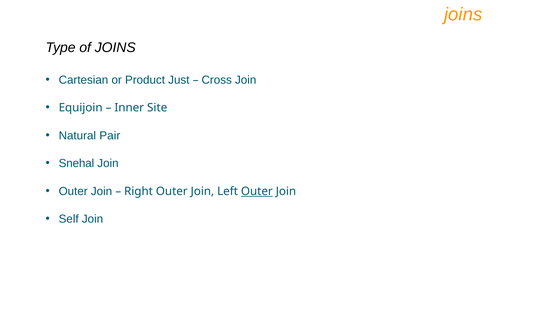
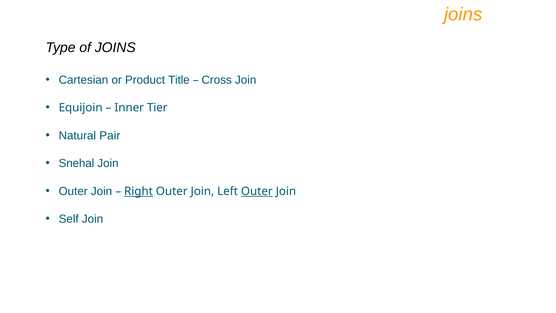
Just: Just -> Title
Site: Site -> Tier
Right underline: none -> present
